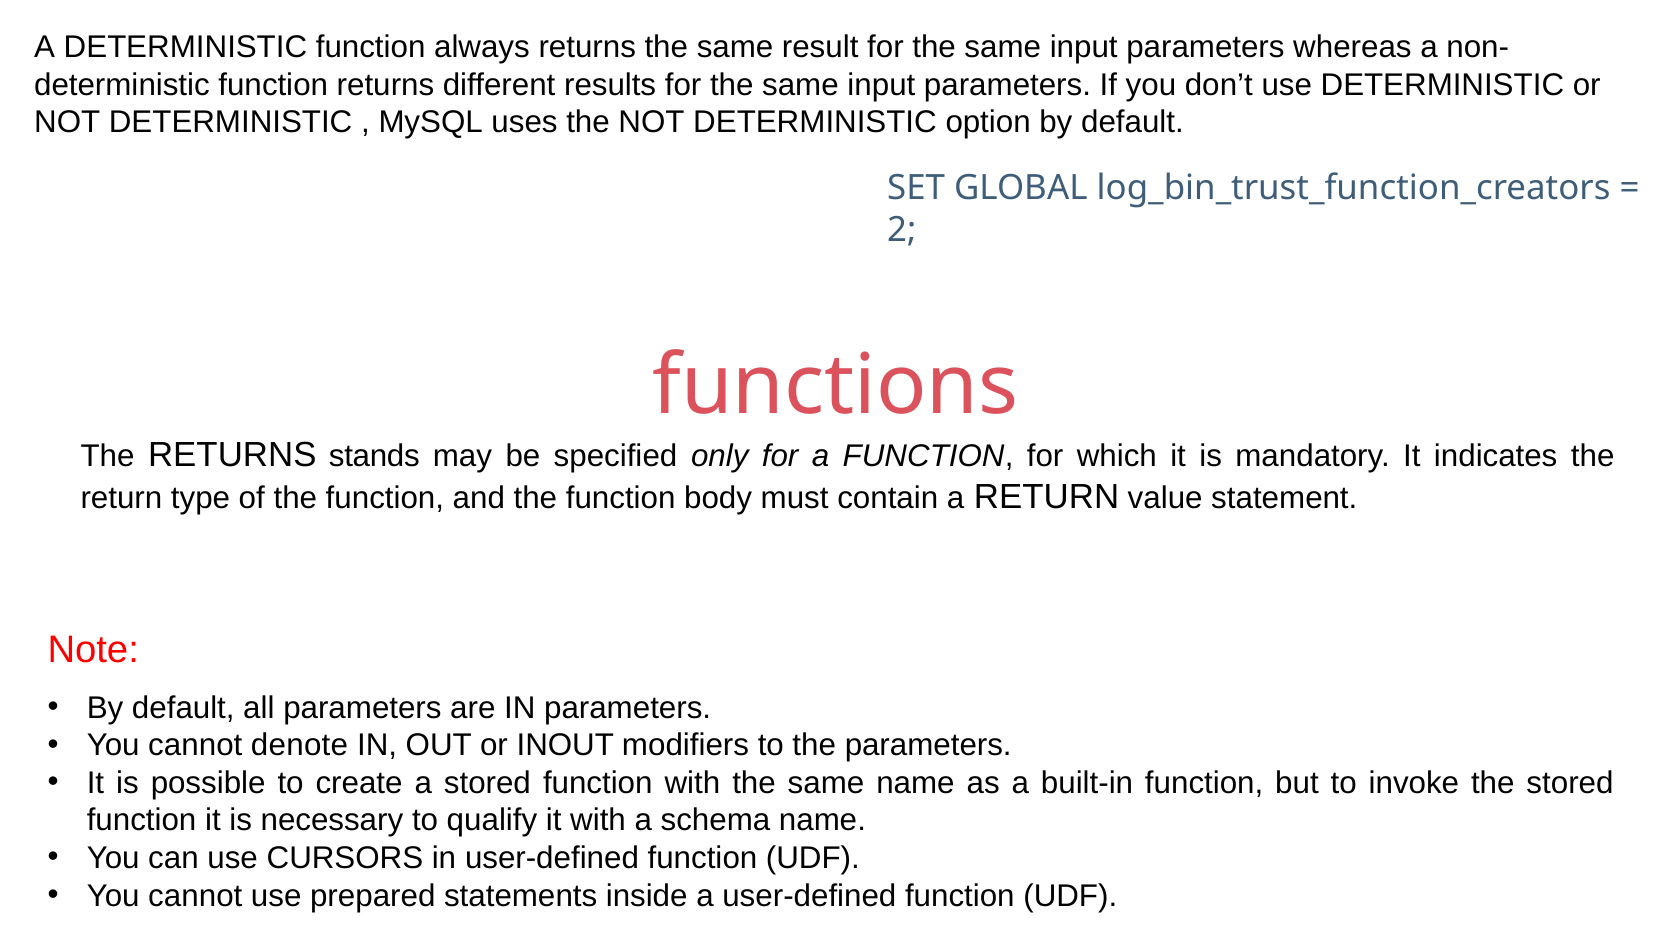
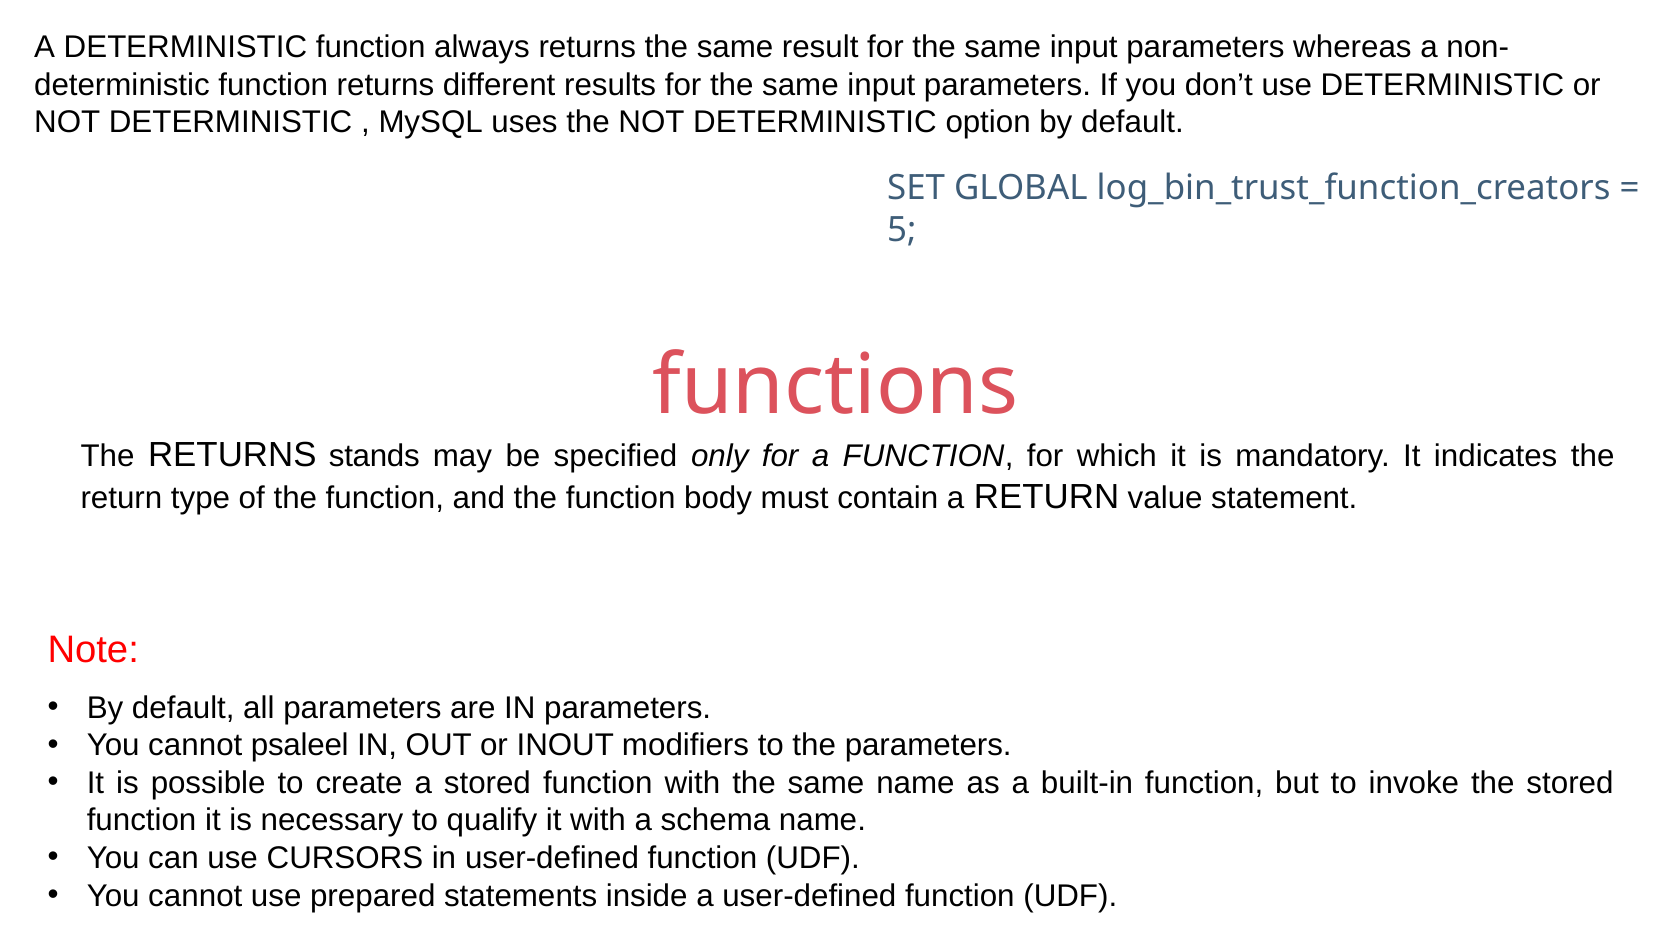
2: 2 -> 5
denote: denote -> psaleel
